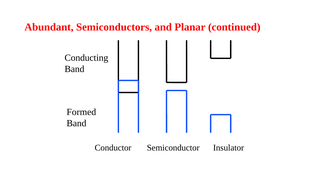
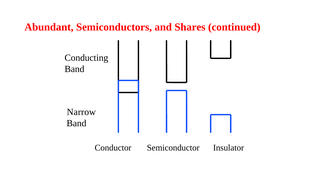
Planar: Planar -> Shares
Formed: Formed -> Narrow
